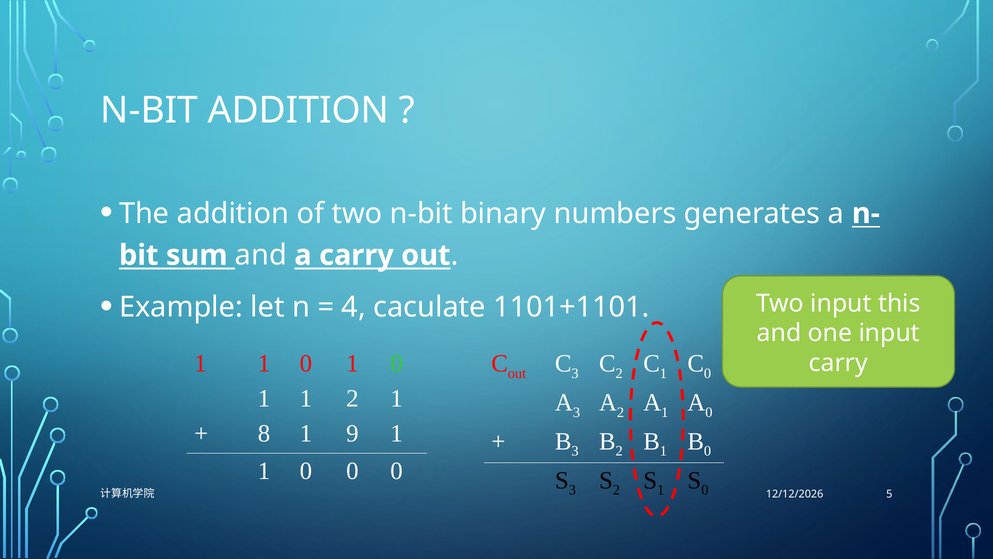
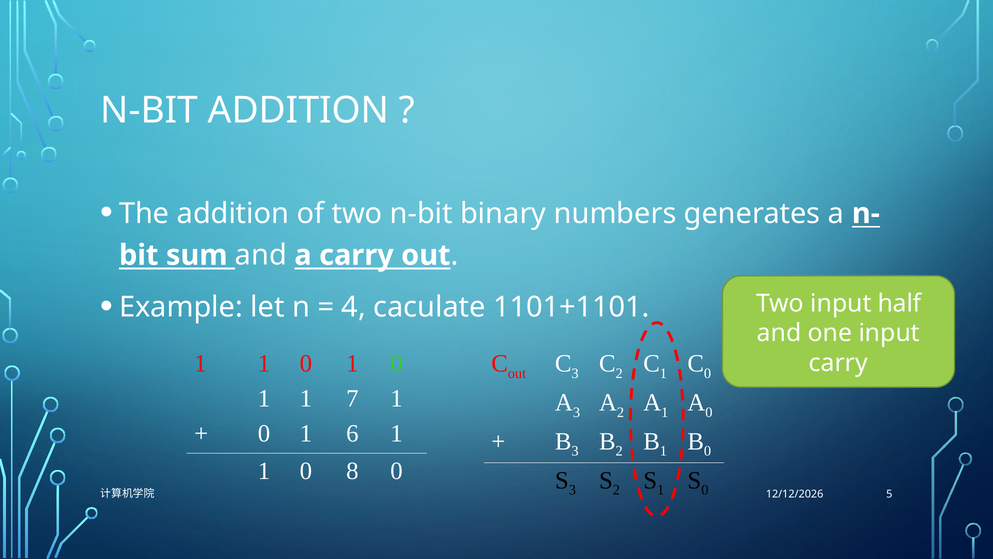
this: this -> half
1 2: 2 -> 7
8 at (264, 433): 8 -> 0
9: 9 -> 6
1 0 0: 0 -> 8
